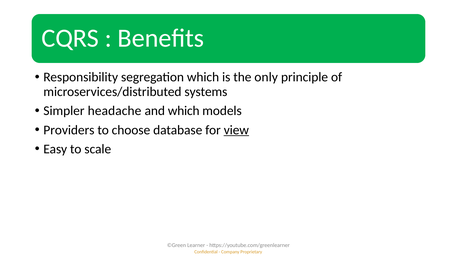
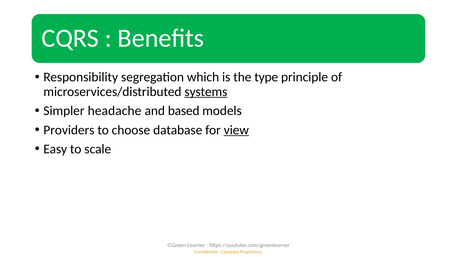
only: only -> type
systems underline: none -> present
and which: which -> based
